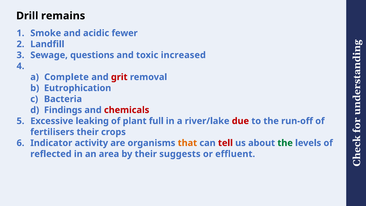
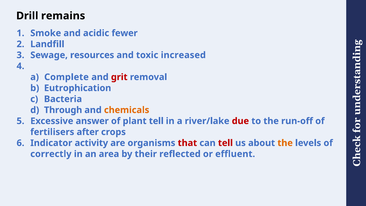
questions: questions -> resources
Findings: Findings -> Through
chemicals colour: red -> orange
leaking: leaking -> answer
plant full: full -> tell
fertilisers their: their -> after
that colour: orange -> red
the at (285, 143) colour: green -> orange
reflected: reflected -> correctly
suggests: suggests -> reflected
